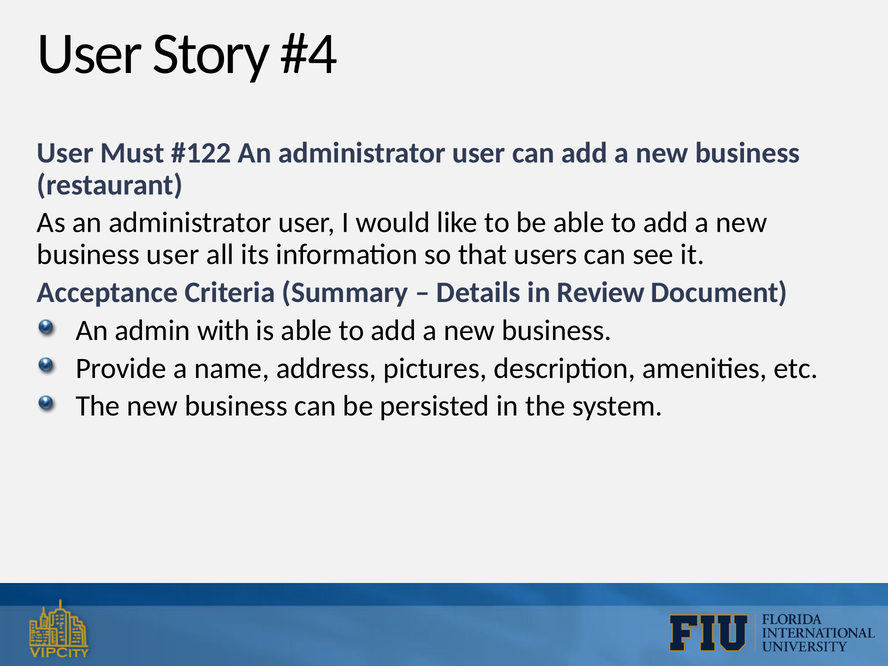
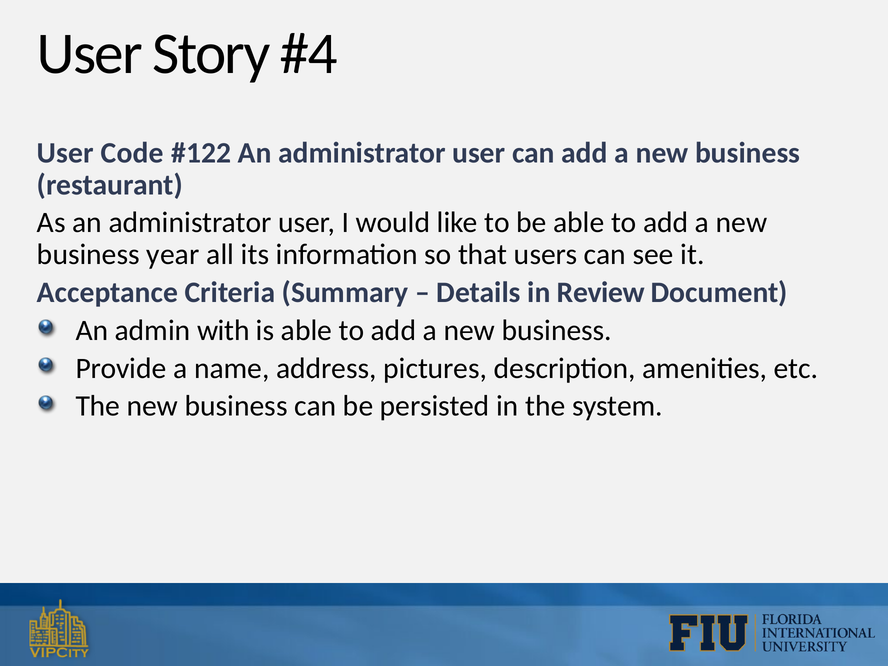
Must: Must -> Code
business user: user -> year
